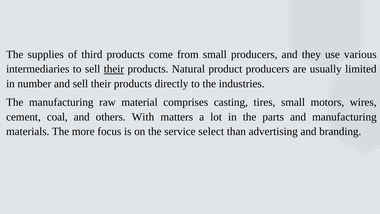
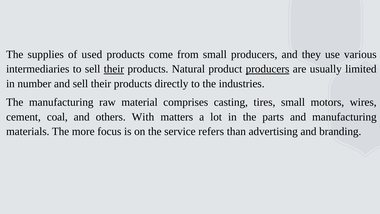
third: third -> used
producers at (268, 69) underline: none -> present
select: select -> refers
